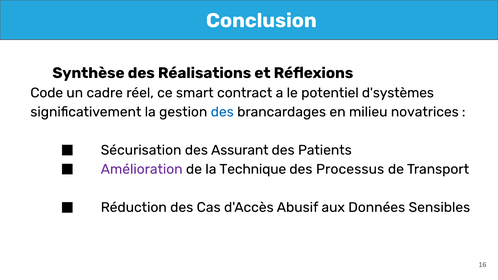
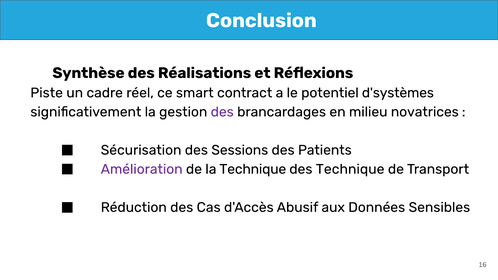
Code: Code -> Piste
des at (222, 112) colour: blue -> purple
Assurant: Assurant -> Sessions
des Processus: Processus -> Technique
